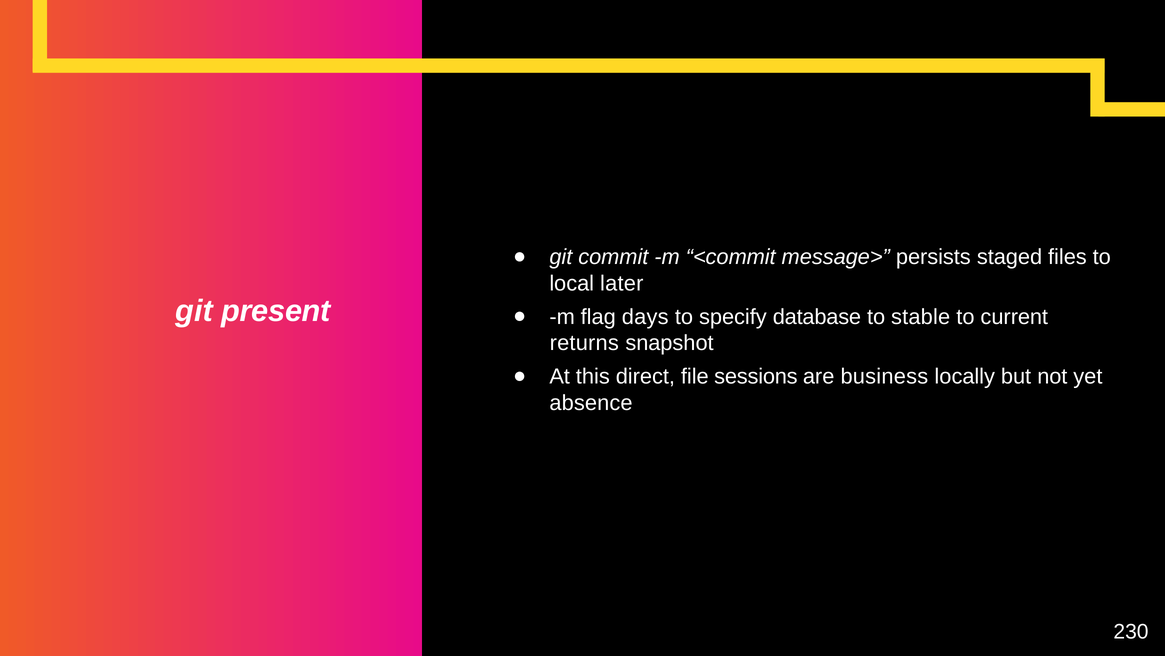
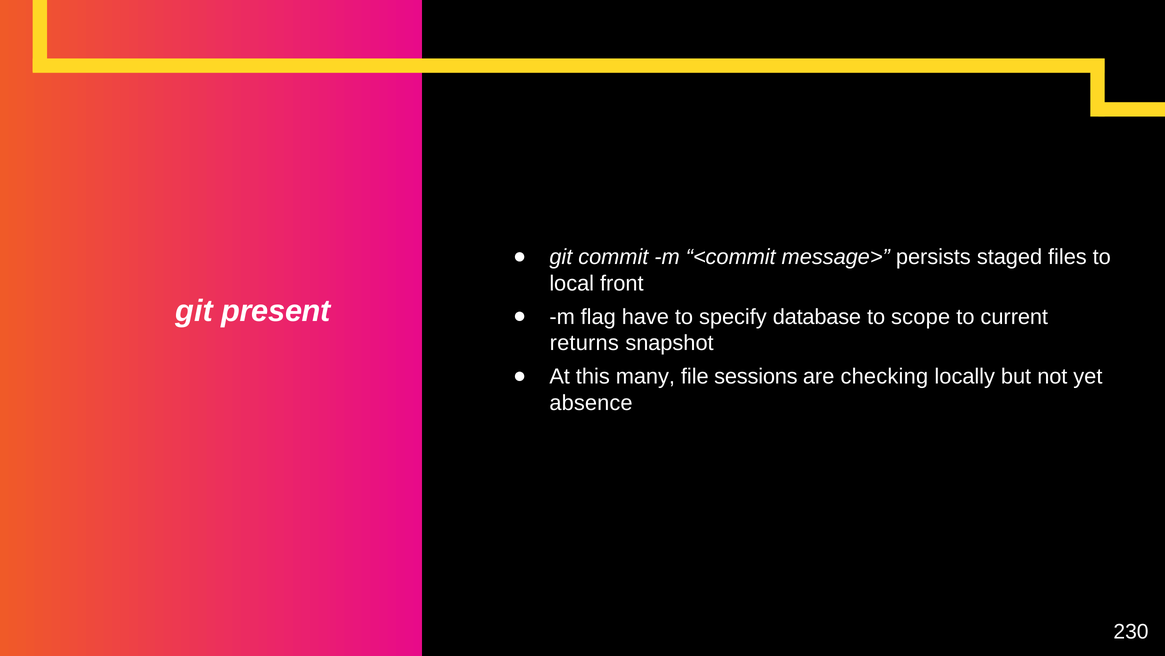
later: later -> front
days: days -> have
stable: stable -> scope
direct: direct -> many
business: business -> checking
